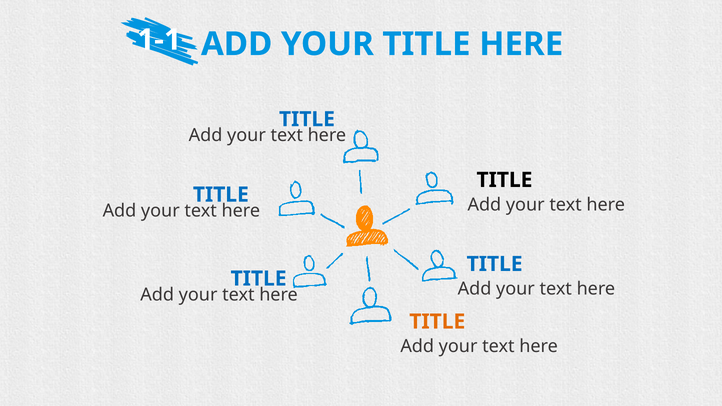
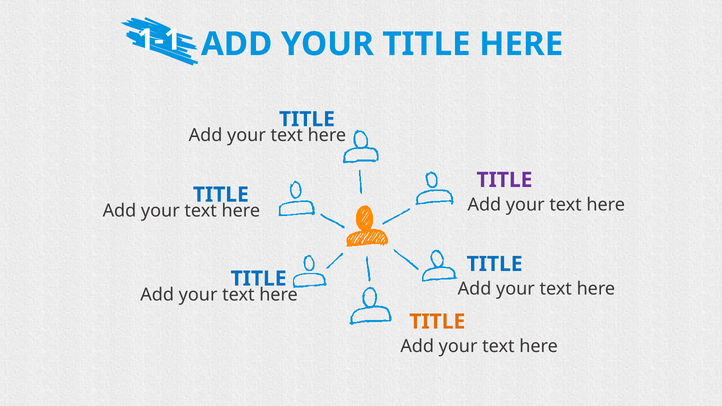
TITLE at (504, 180) colour: black -> purple
